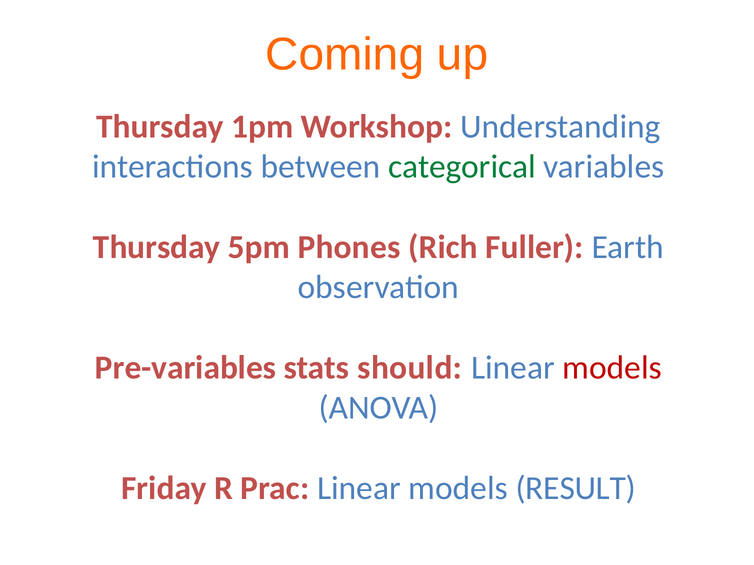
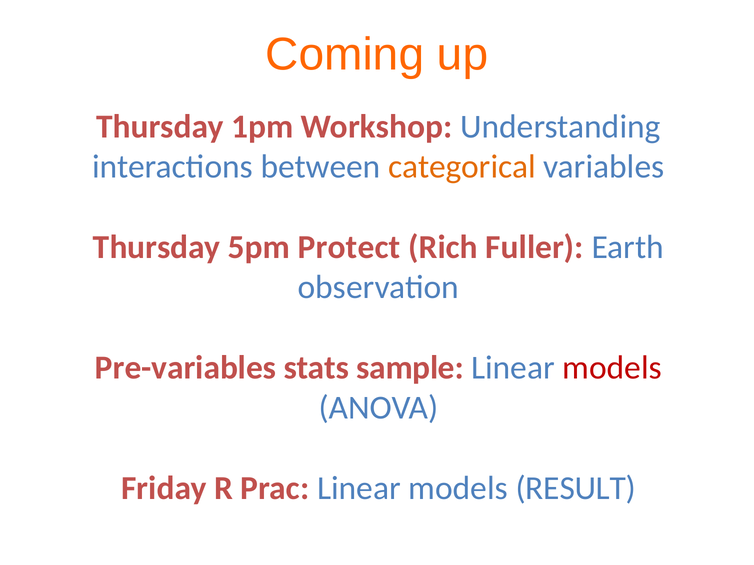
categorical colour: green -> orange
Phones: Phones -> Protect
should: should -> sample
